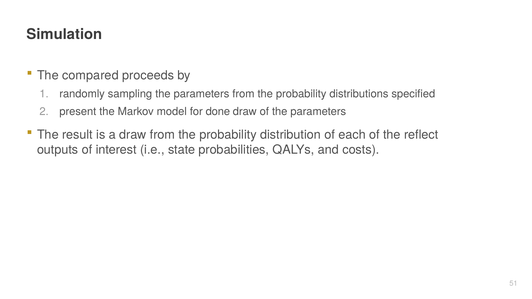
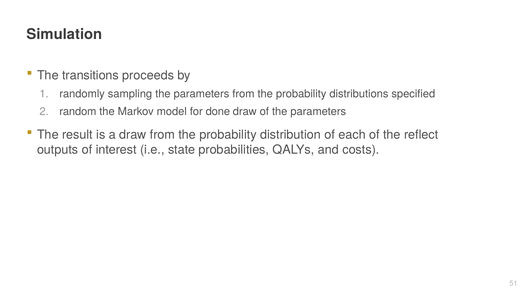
compared: compared -> transitions
present: present -> random
